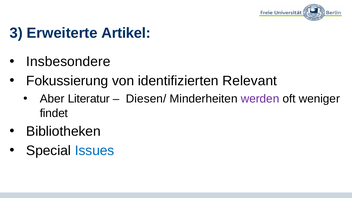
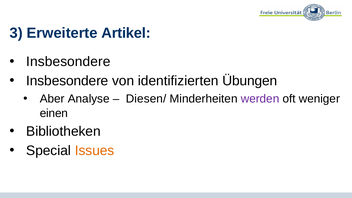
Fokussierung at (67, 81): Fokussierung -> Insbesondere
Relevant: Relevant -> Übungen
Literatur: Literatur -> Analyse
findet: findet -> einen
Issues colour: blue -> orange
